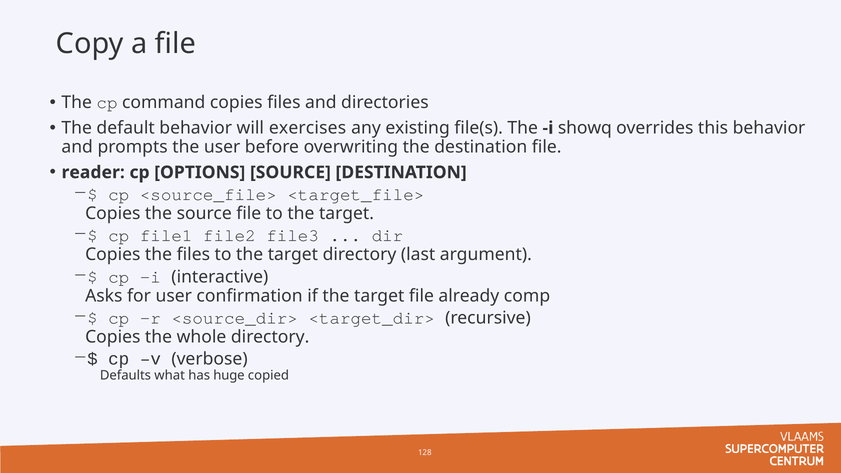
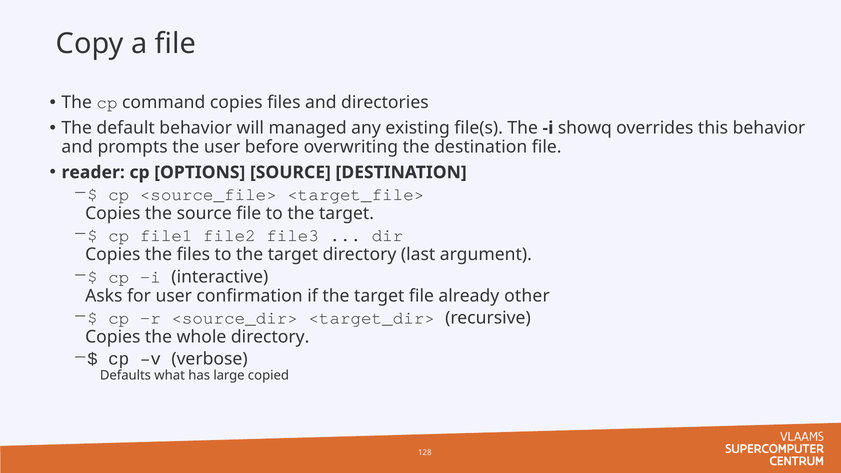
exercises: exercises -> managed
comp: comp -> other
huge: huge -> large
